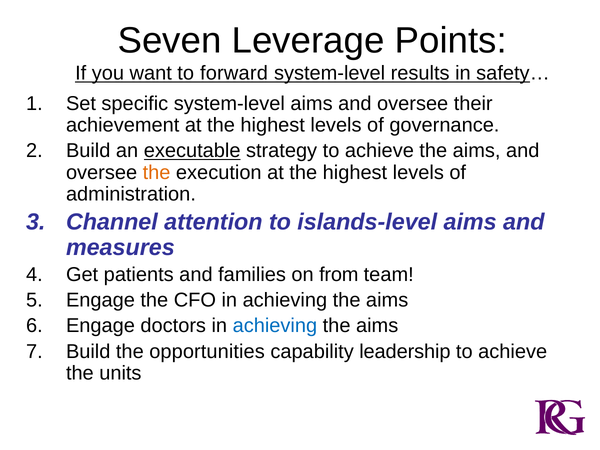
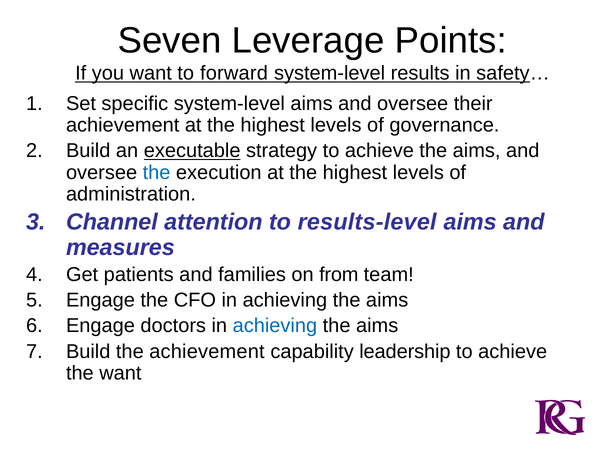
the at (157, 172) colour: orange -> blue
islands-level: islands-level -> results-level
the opportunities: opportunities -> achievement
the units: units -> want
